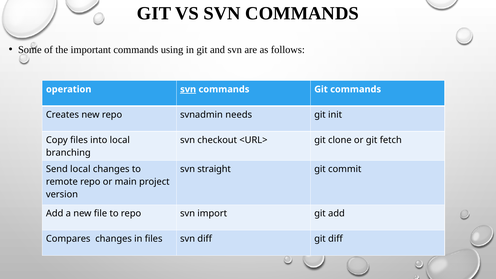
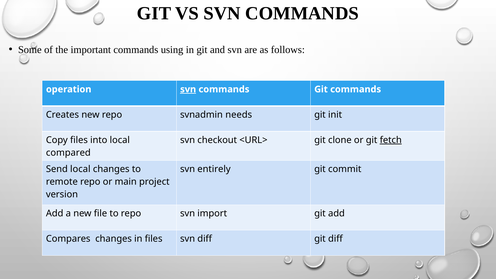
fetch underline: none -> present
branching: branching -> compared
straight: straight -> entirely
